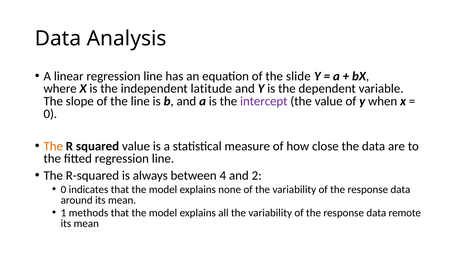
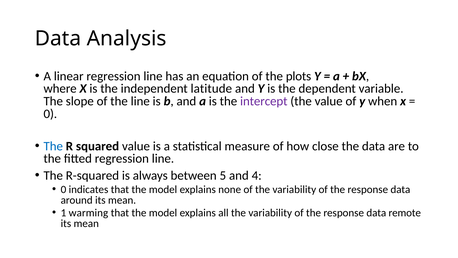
slide: slide -> plots
The at (53, 146) colour: orange -> blue
4: 4 -> 5
2: 2 -> 4
methods: methods -> warming
